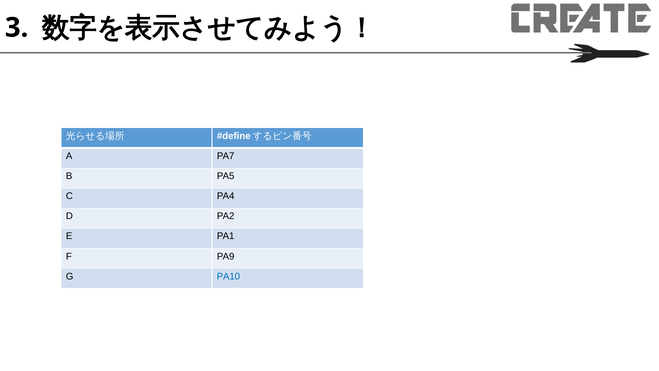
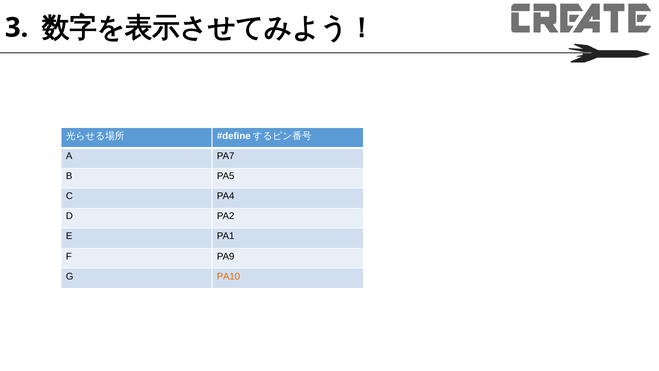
PA10 colour: blue -> orange
